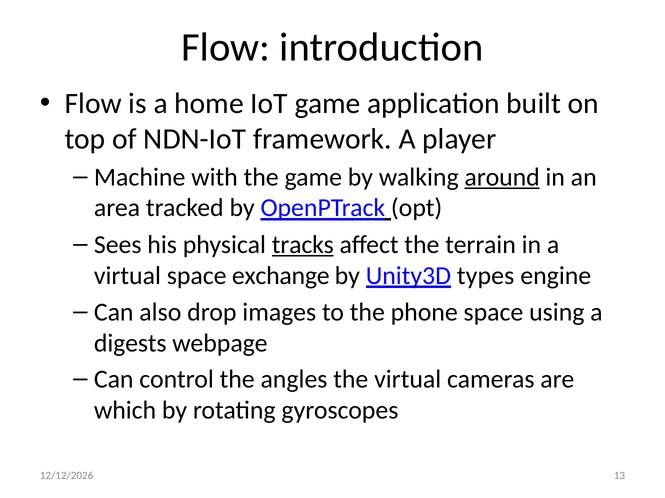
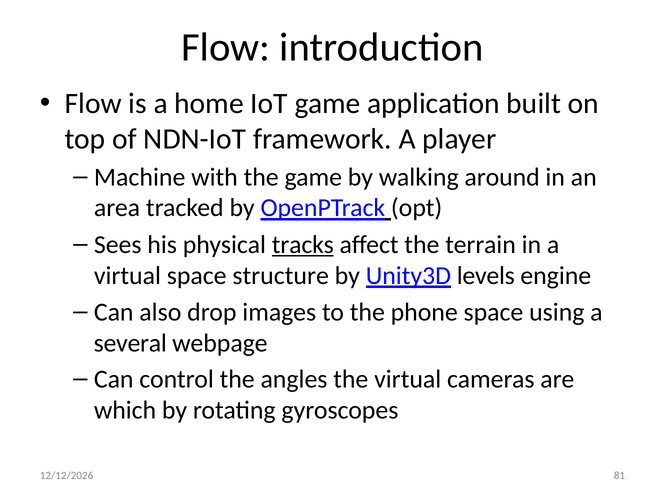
around underline: present -> none
exchange: exchange -> structure
types: types -> levels
digests: digests -> several
13: 13 -> 81
